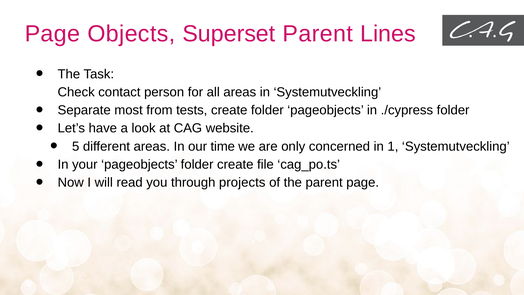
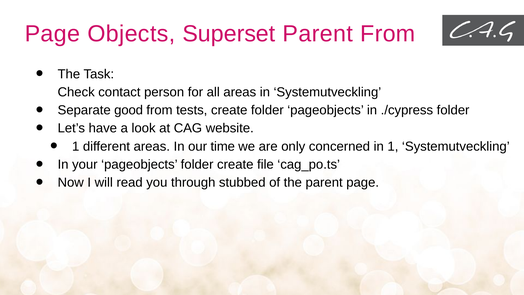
Parent Lines: Lines -> From
most: most -> good
5 at (76, 146): 5 -> 1
projects: projects -> stubbed
